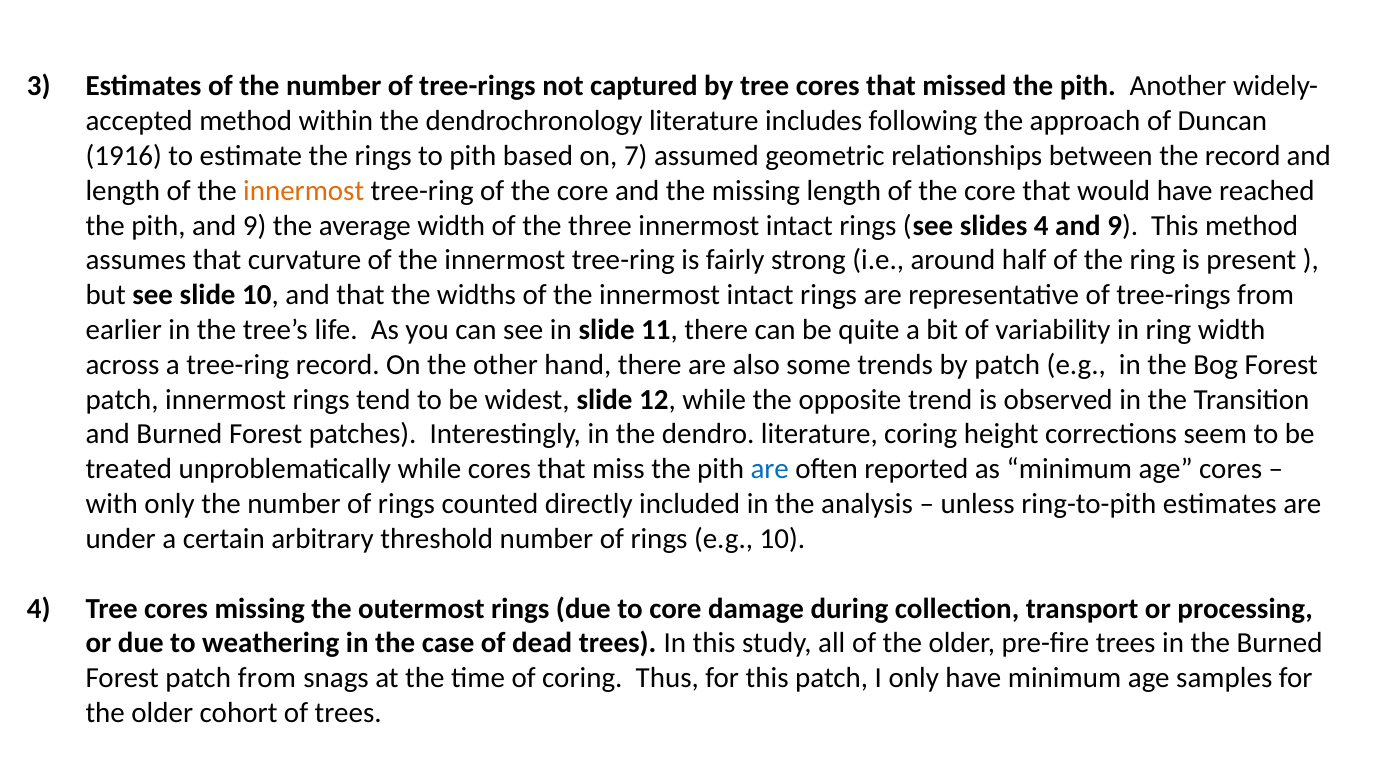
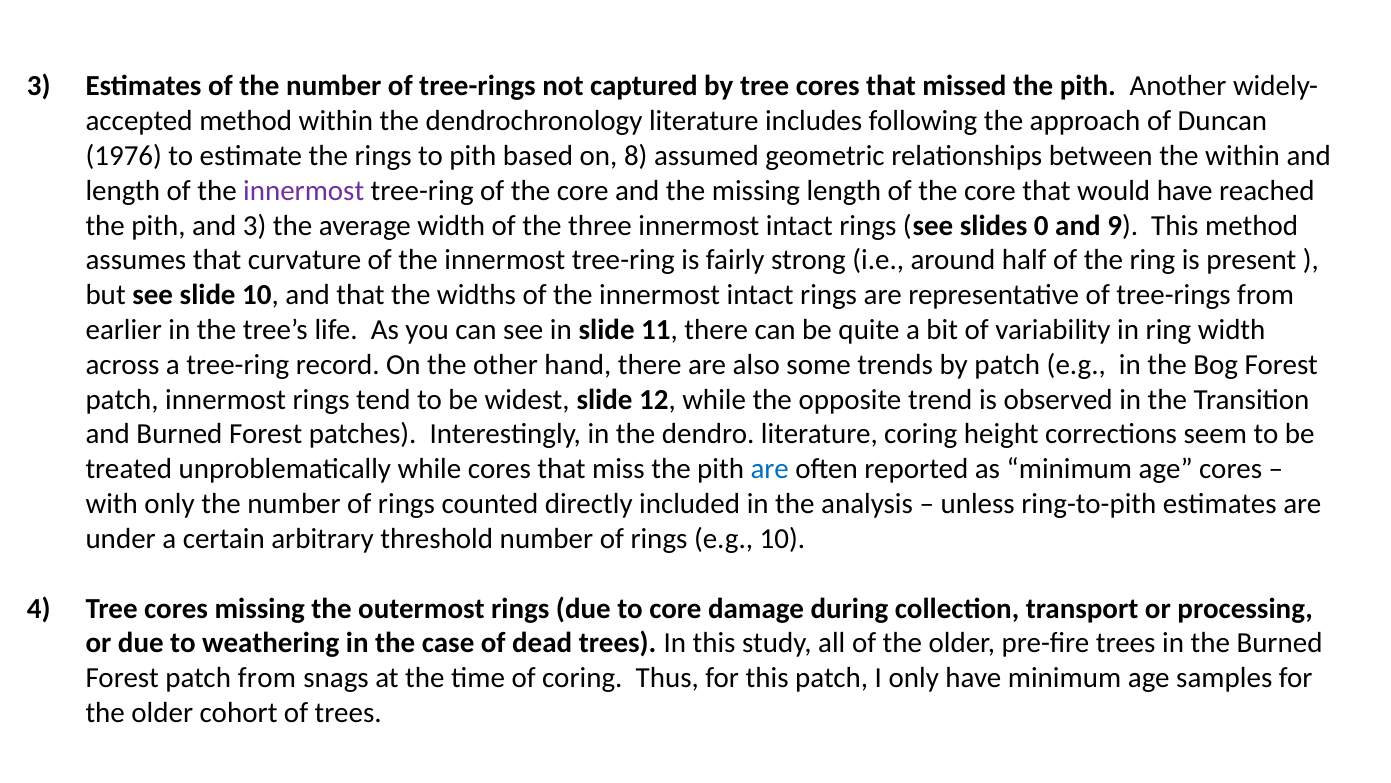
1916: 1916 -> 1976
7: 7 -> 8
the record: record -> within
innermost at (304, 191) colour: orange -> purple
pith and 9: 9 -> 3
slides 4: 4 -> 0
